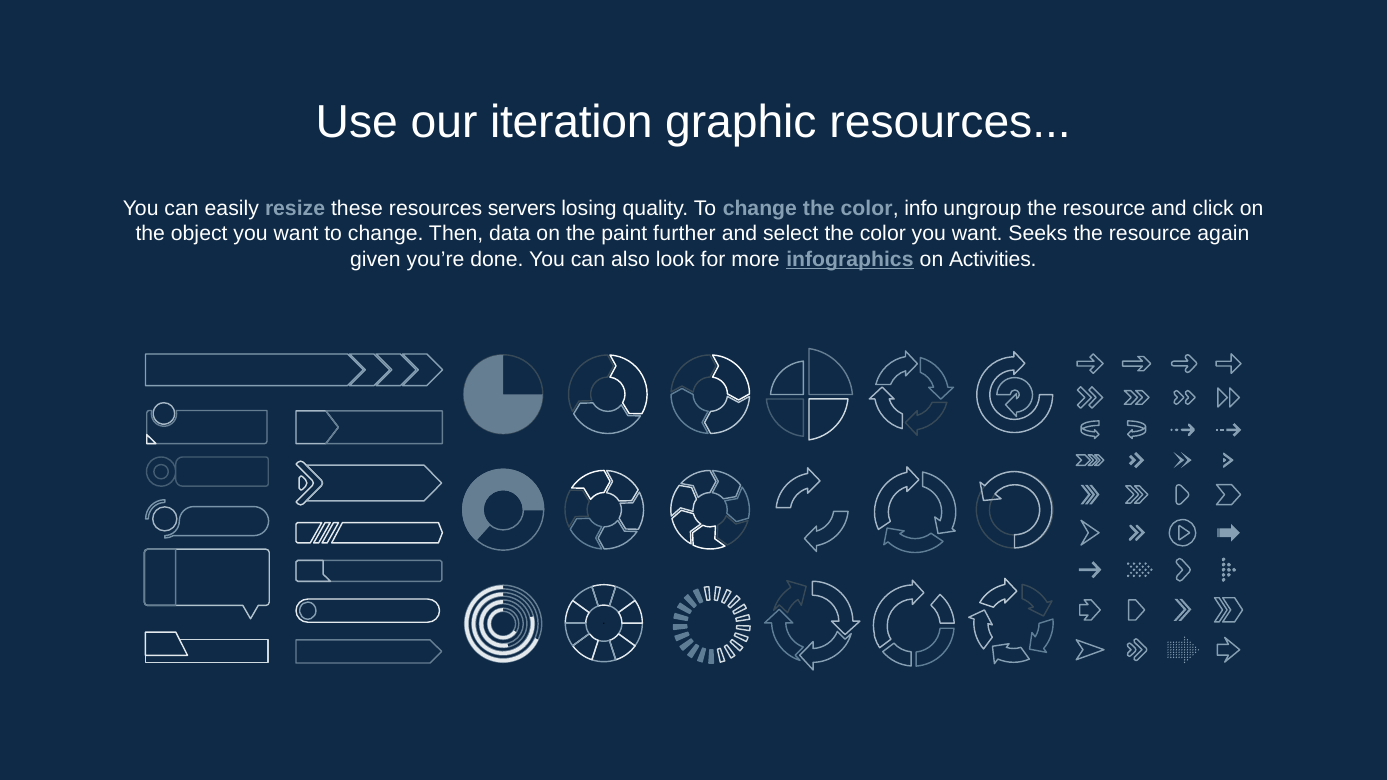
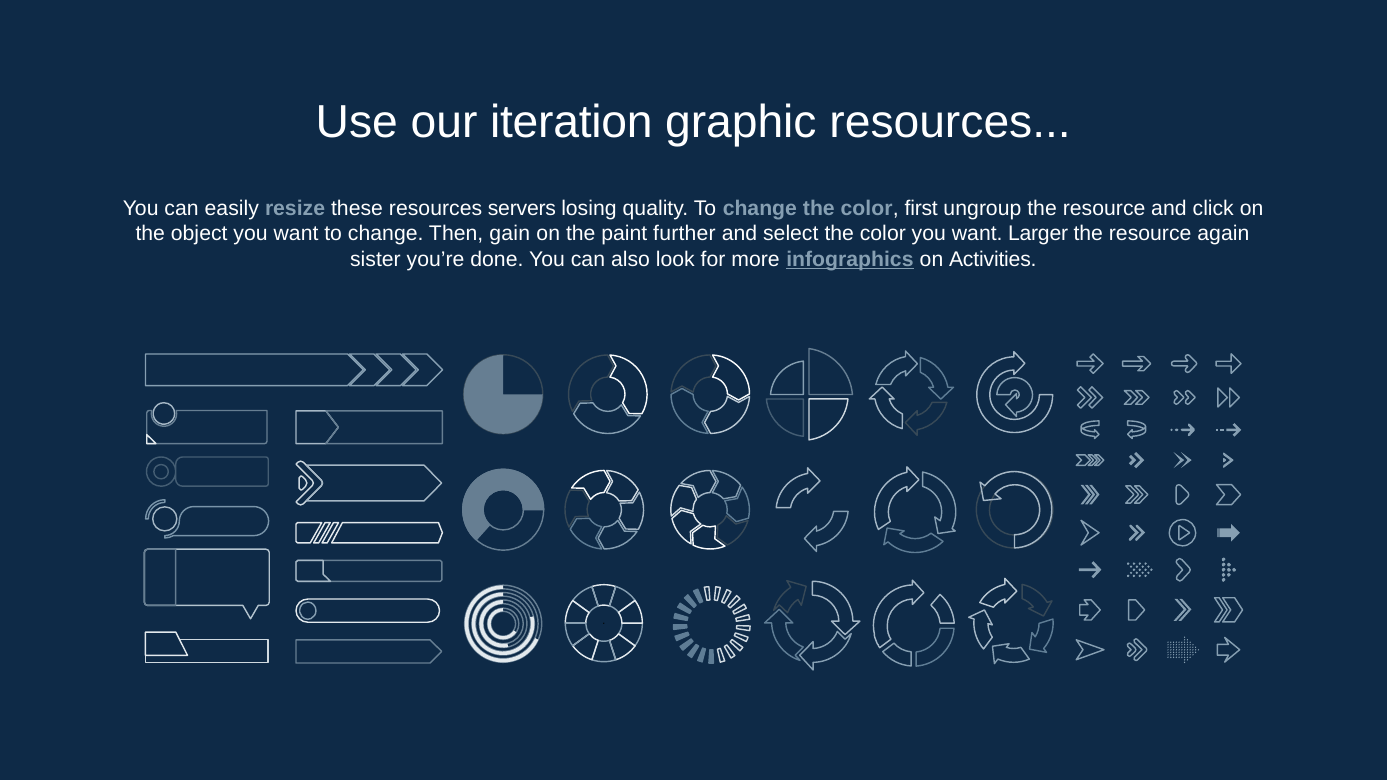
info: info -> first
data: data -> gain
Seeks: Seeks -> Larger
given: given -> sister
